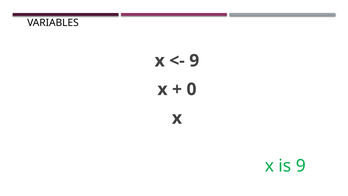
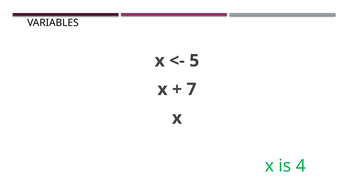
9 at (194, 61): 9 -> 5
0: 0 -> 7
is 9: 9 -> 4
